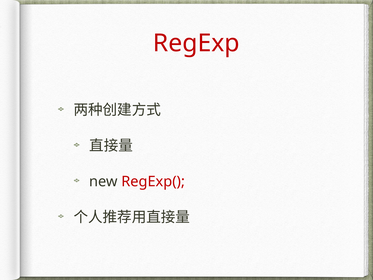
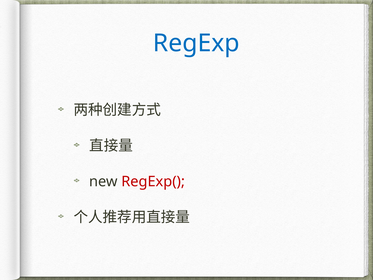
RegExp colour: red -> blue
